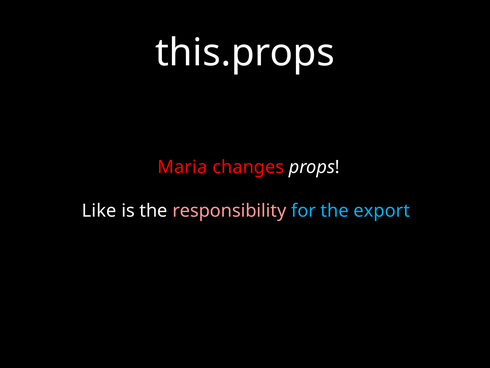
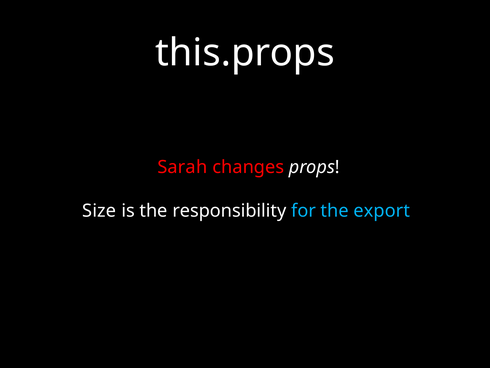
Maria: Maria -> Sarah
Like: Like -> Size
responsibility colour: pink -> white
